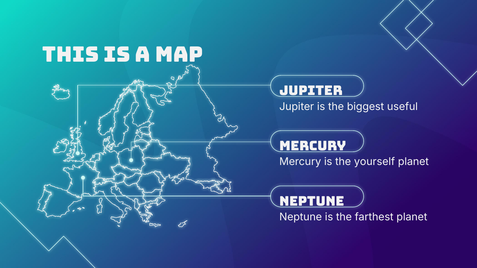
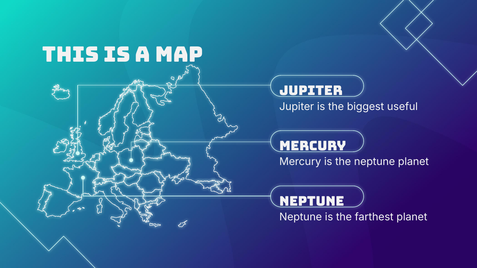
the yourself: yourself -> neptune
